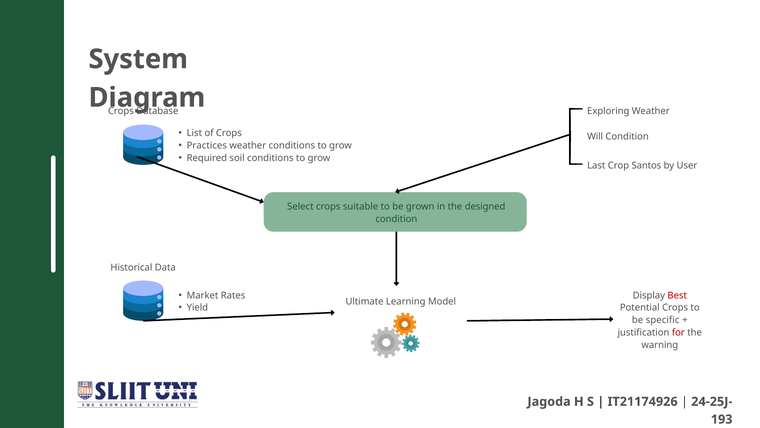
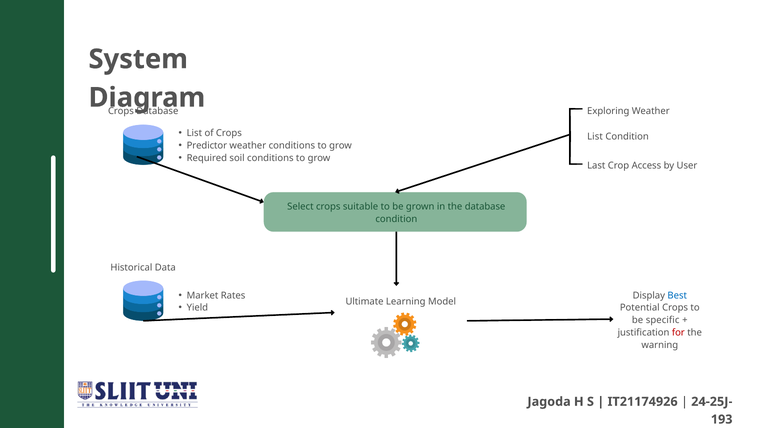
Will at (595, 136): Will -> List
Practices: Practices -> Predictor
Santos: Santos -> Access
the designed: designed -> database
Best colour: red -> blue
